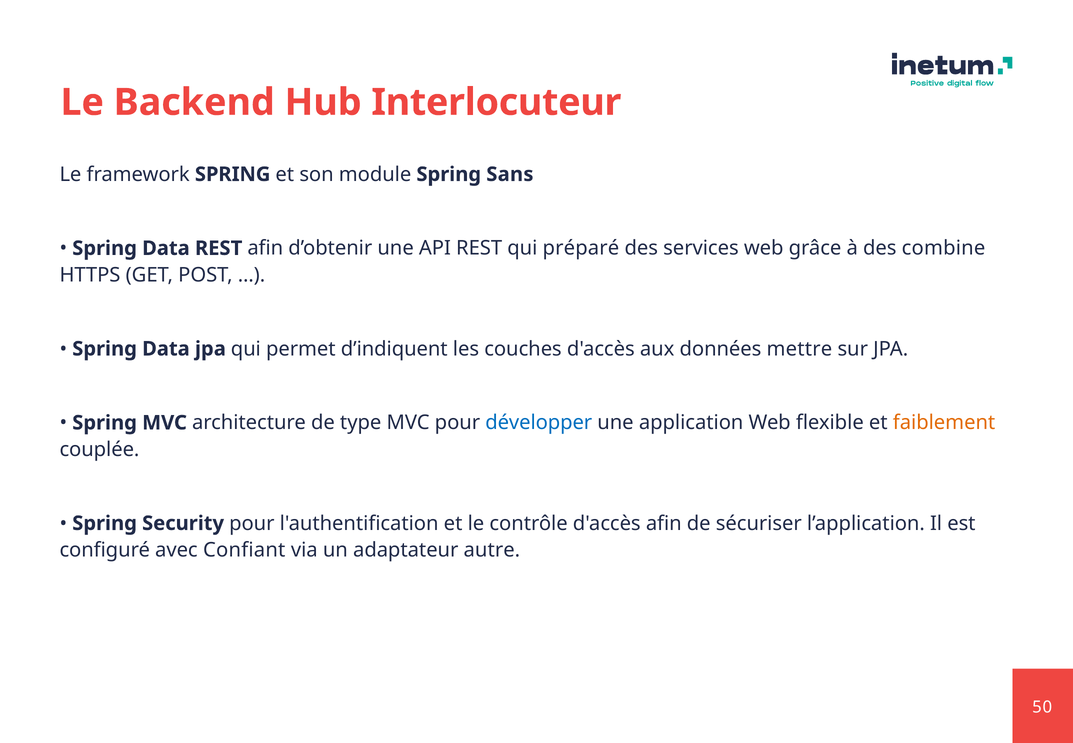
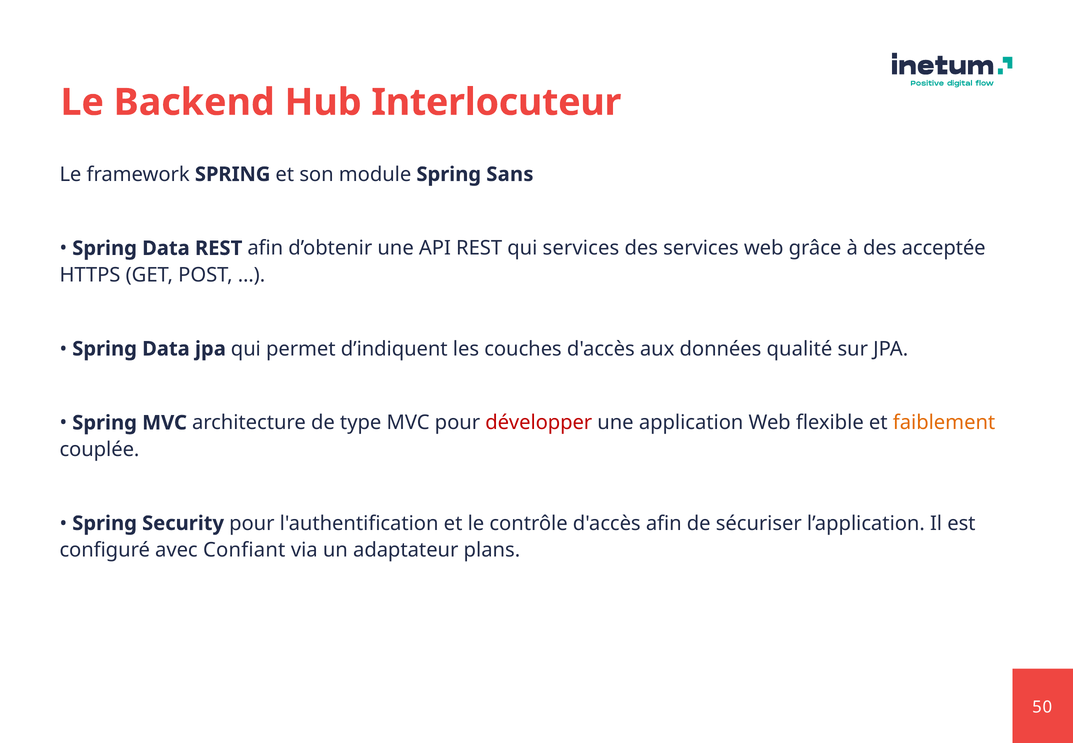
qui préparé: préparé -> services
combine: combine -> acceptée
mettre: mettre -> qualité
développer colour: blue -> red
autre: autre -> plans
